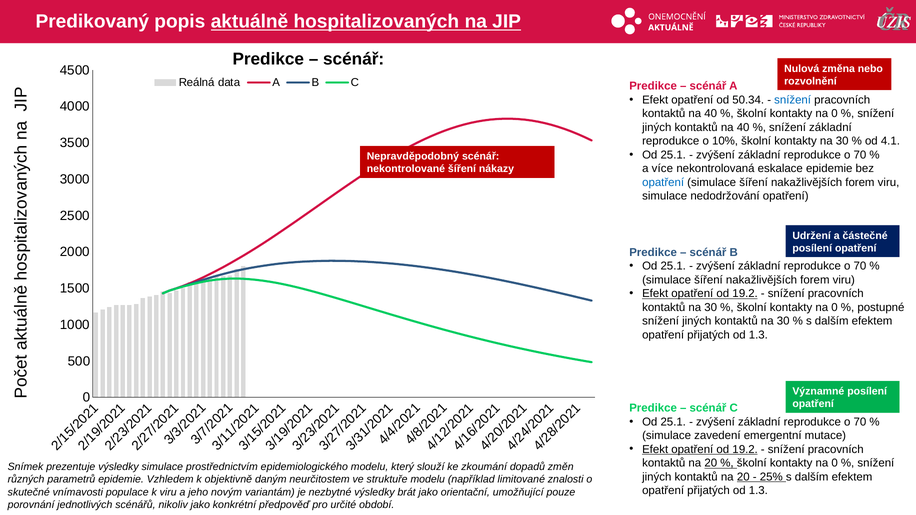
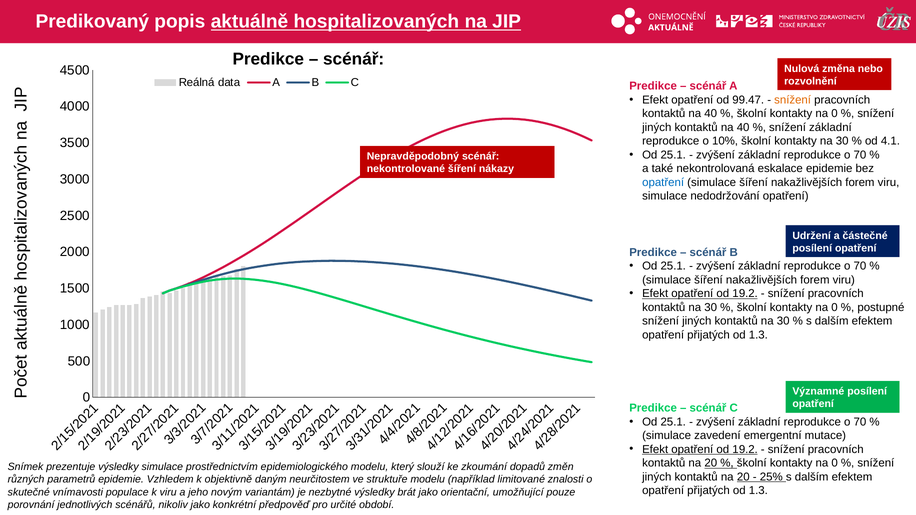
50.34: 50.34 -> 99.47
snížení at (793, 100) colour: blue -> orange
více: více -> také
